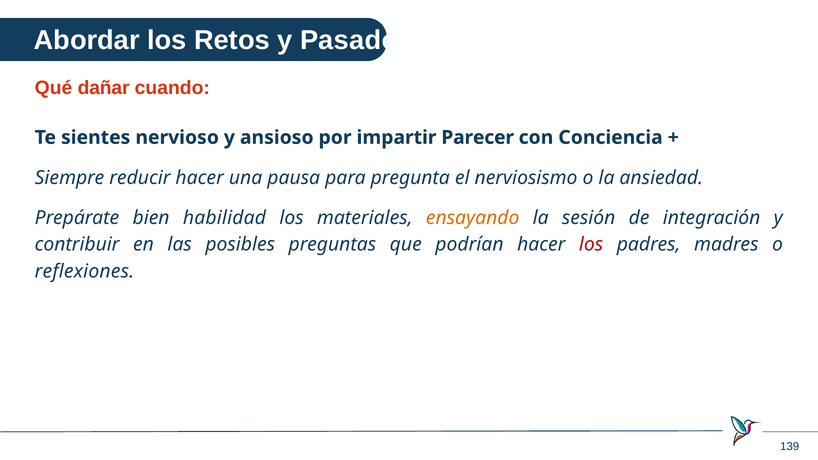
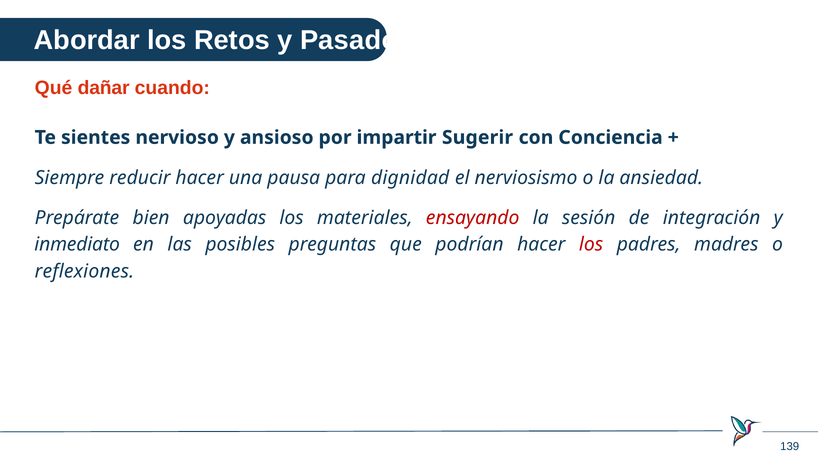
Parecer: Parecer -> Sugerir
pregunta: pregunta -> dignidad
habilidad: habilidad -> apoyadas
ensayando colour: orange -> red
contribuir: contribuir -> inmediato
